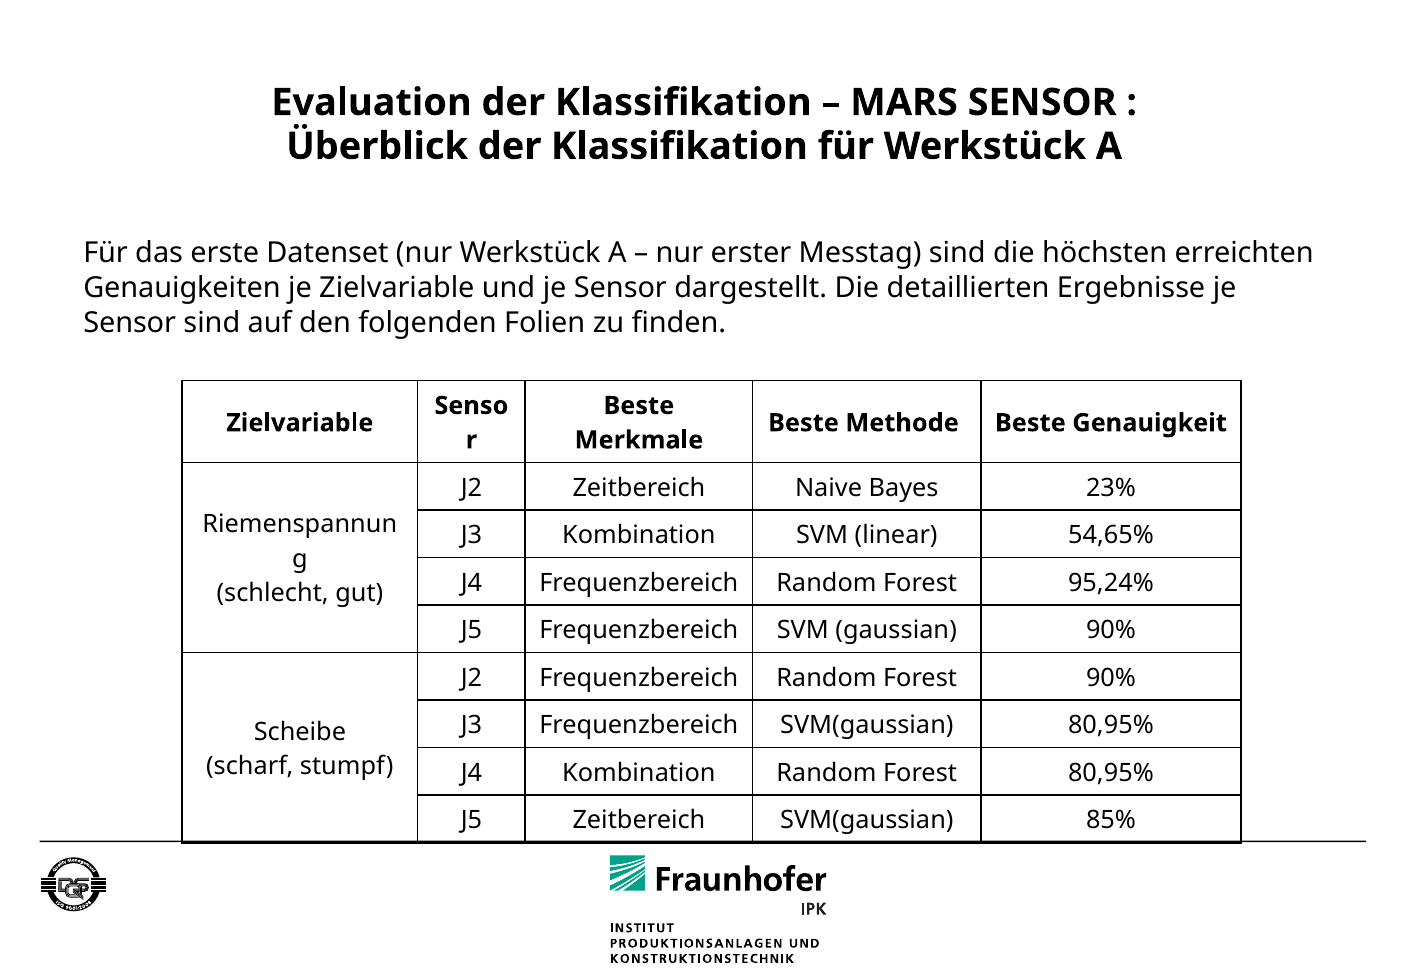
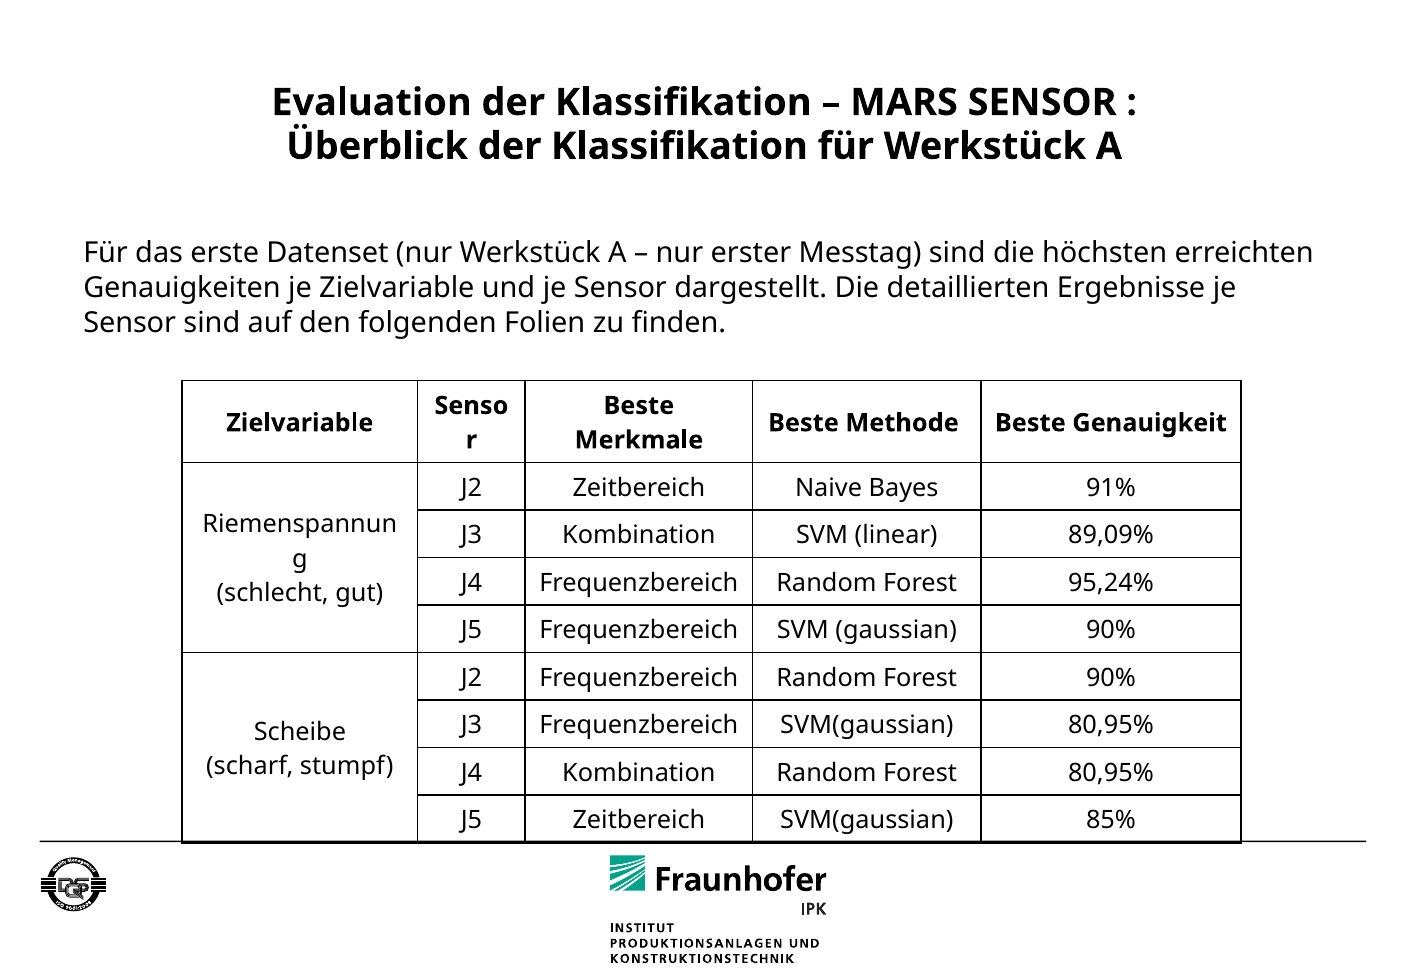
23%: 23% -> 91%
54,65%: 54,65% -> 89,09%
